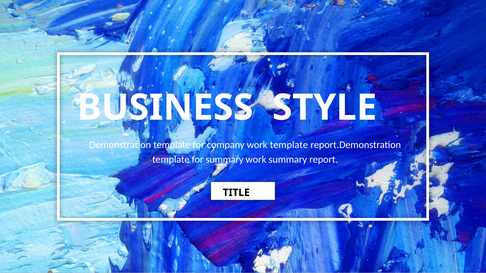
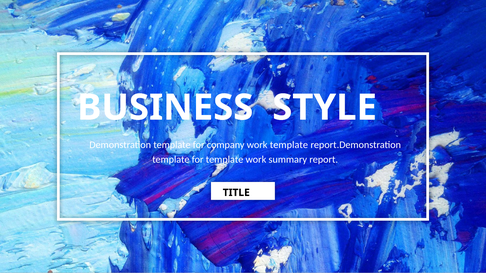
for summary: summary -> template
